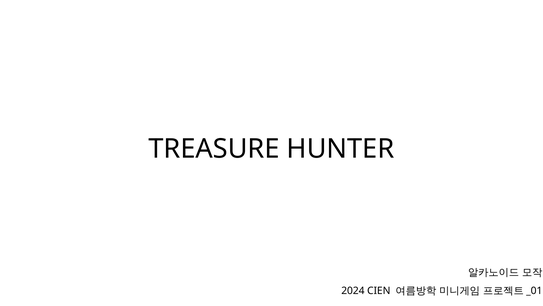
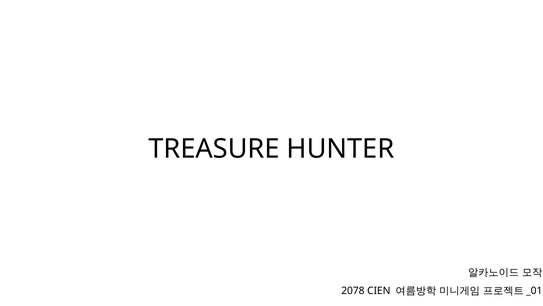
2024: 2024 -> 2078
